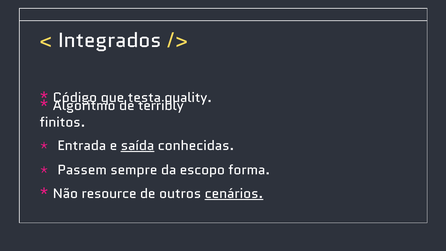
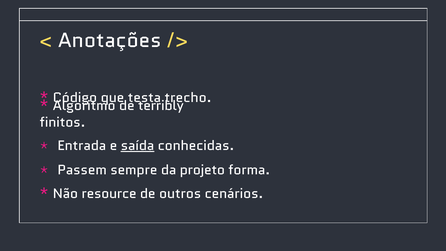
Integrados: Integrados -> Anotações
quality: quality -> trecho
escopo: escopo -> projeto
cenários underline: present -> none
